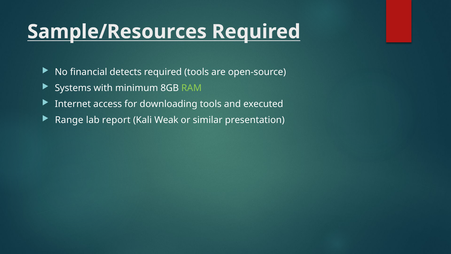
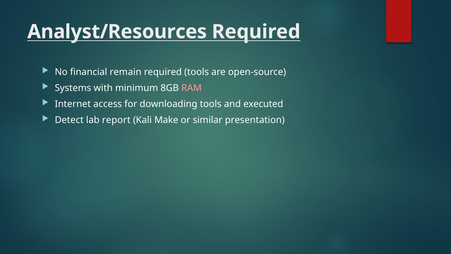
Sample/Resources: Sample/Resources -> Analyst/Resources
detects: detects -> remain
RAM colour: light green -> pink
Range: Range -> Detect
Weak: Weak -> Make
